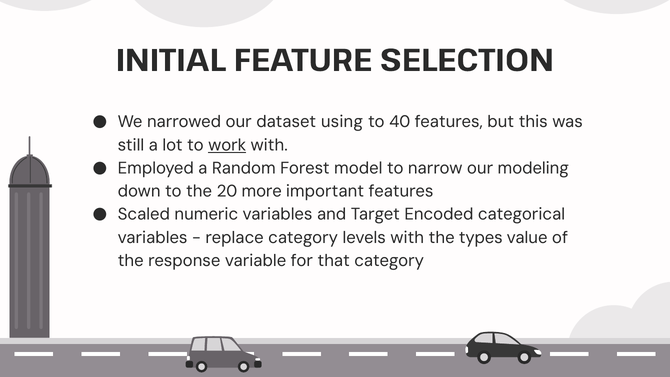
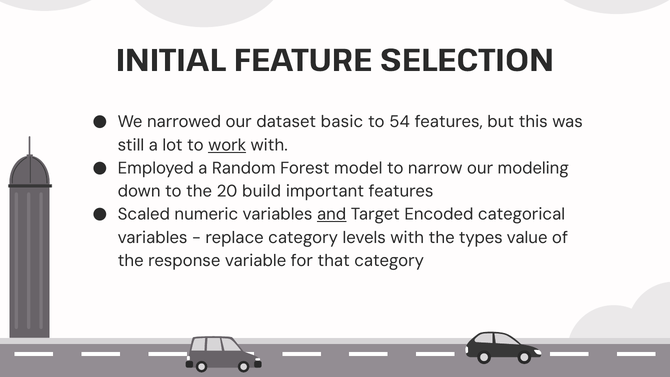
using: using -> basic
40: 40 -> 54
more: more -> build
and underline: none -> present
